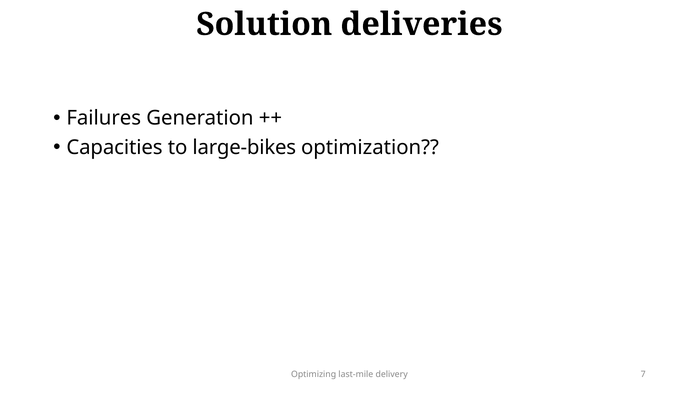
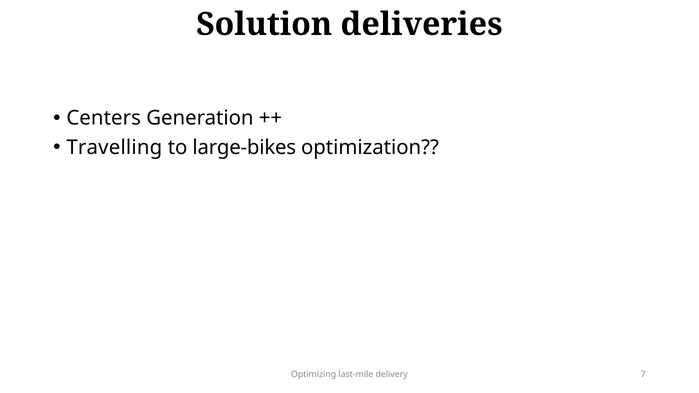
Failures: Failures -> Centers
Capacities: Capacities -> Travelling
